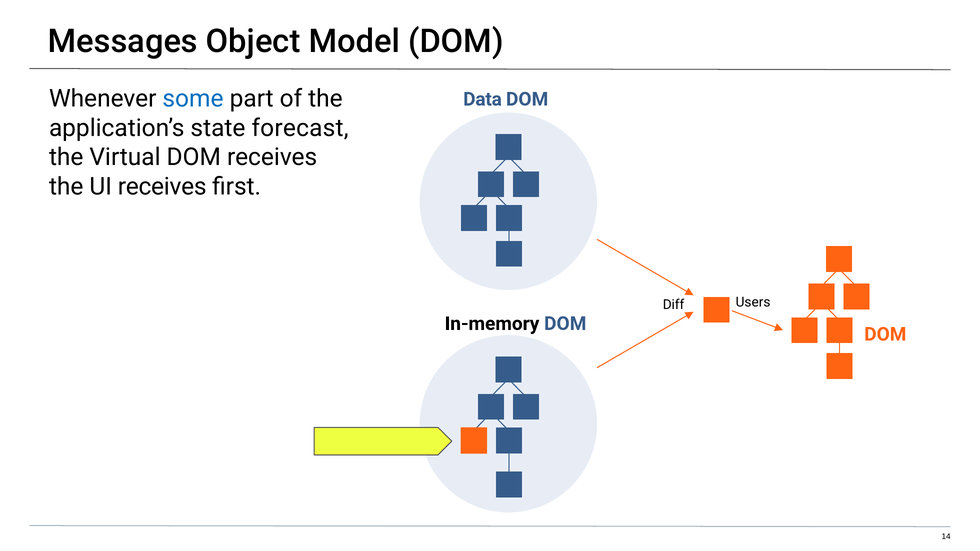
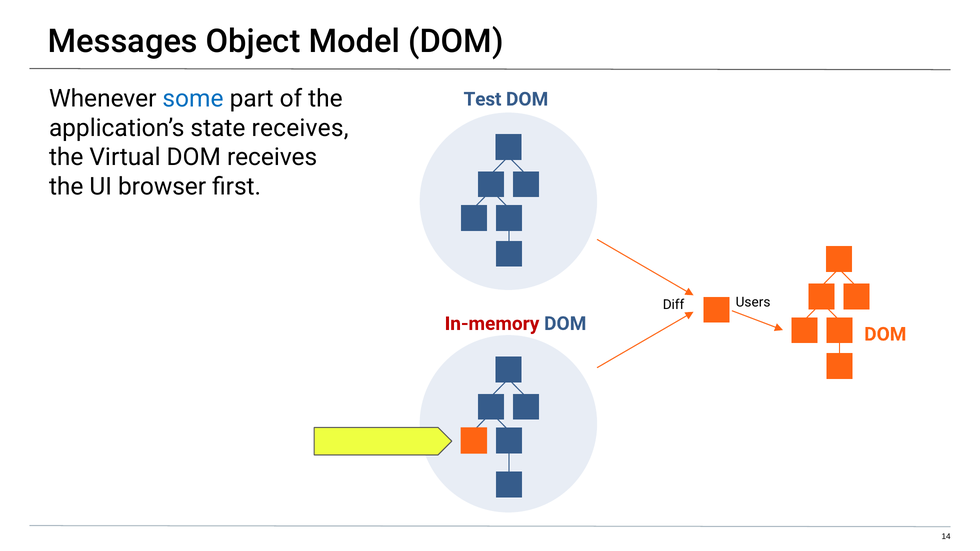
Data: Data -> Test
state forecast: forecast -> receives
UI receives: receives -> browser
In-memory colour: black -> red
